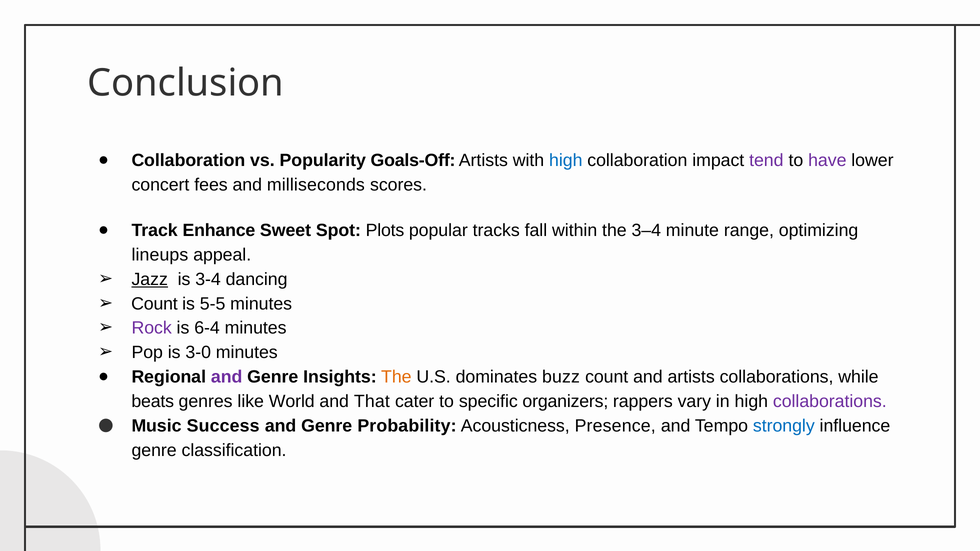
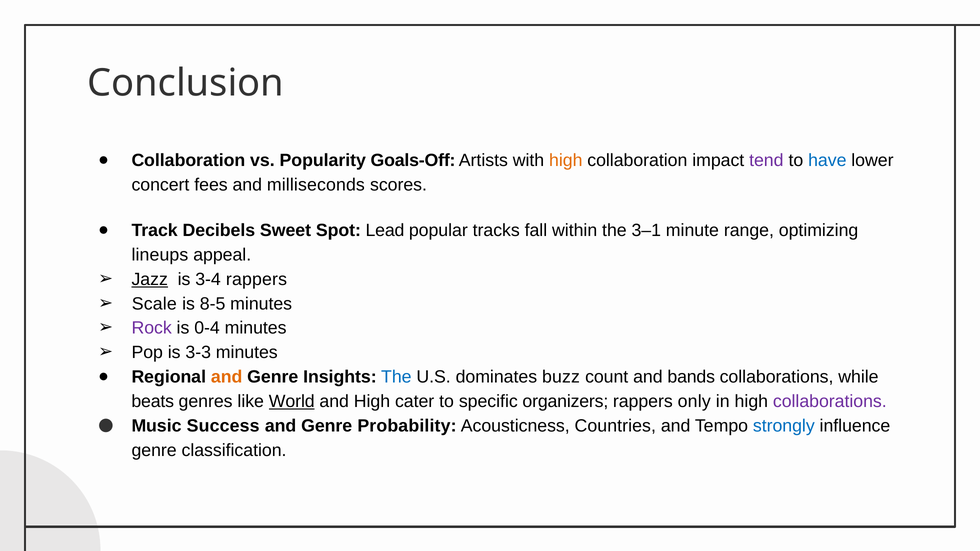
high at (566, 160) colour: blue -> orange
have colour: purple -> blue
Enhance: Enhance -> Decibels
Plots: Plots -> Lead
3–4: 3–4 -> 3–1
3-4 dancing: dancing -> rappers
Count at (155, 304): Count -> Scale
5-5: 5-5 -> 8-5
6-4: 6-4 -> 0-4
3-0: 3-0 -> 3-3
and at (227, 377) colour: purple -> orange
The at (396, 377) colour: orange -> blue
and artists: artists -> bands
World underline: none -> present
and That: That -> High
vary: vary -> only
Presence: Presence -> Countries
